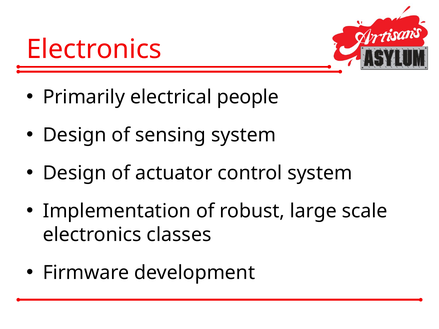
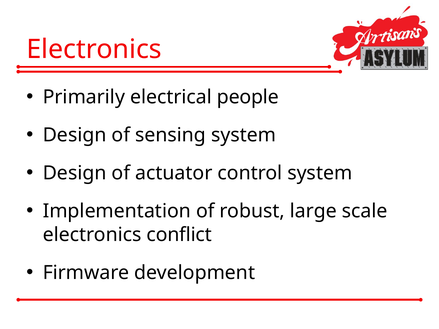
classes: classes -> conflict
